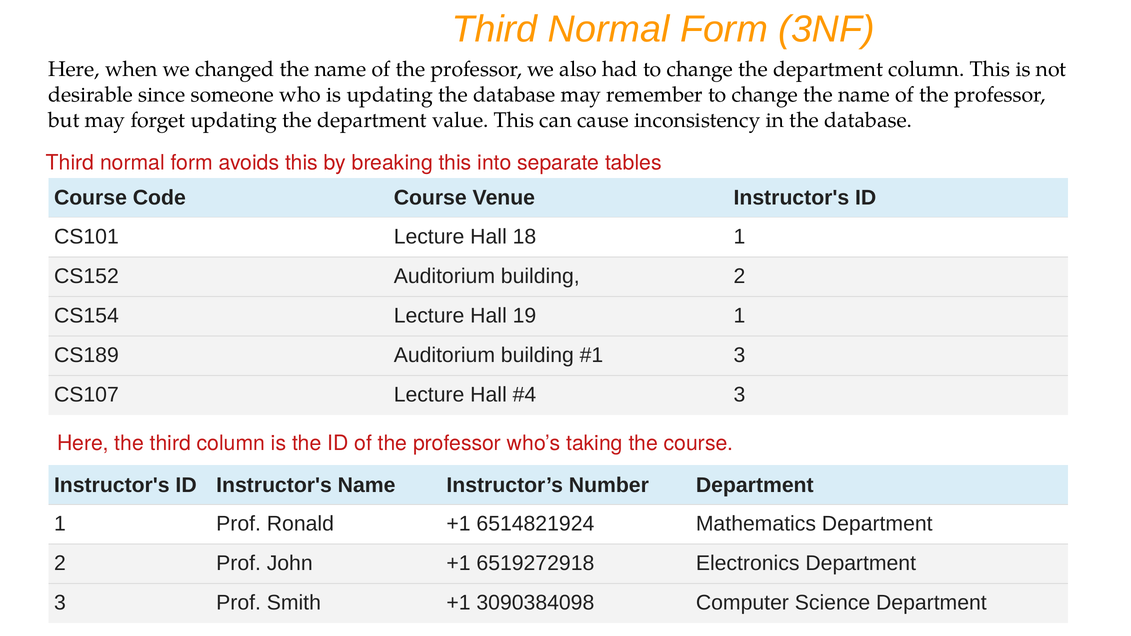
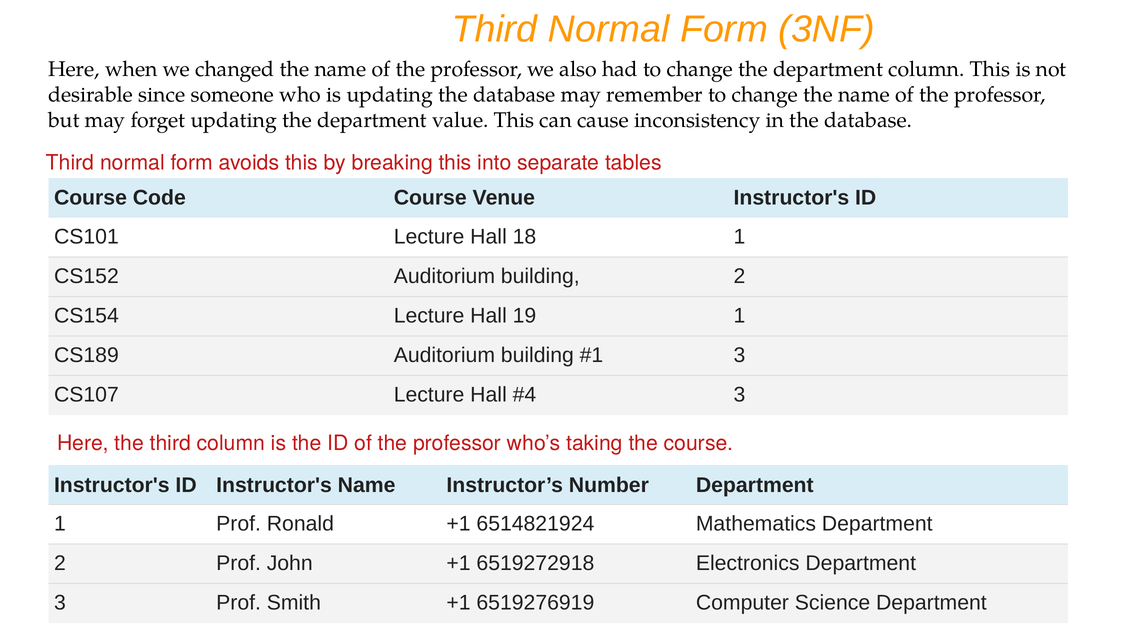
3090384098: 3090384098 -> 6519276919
